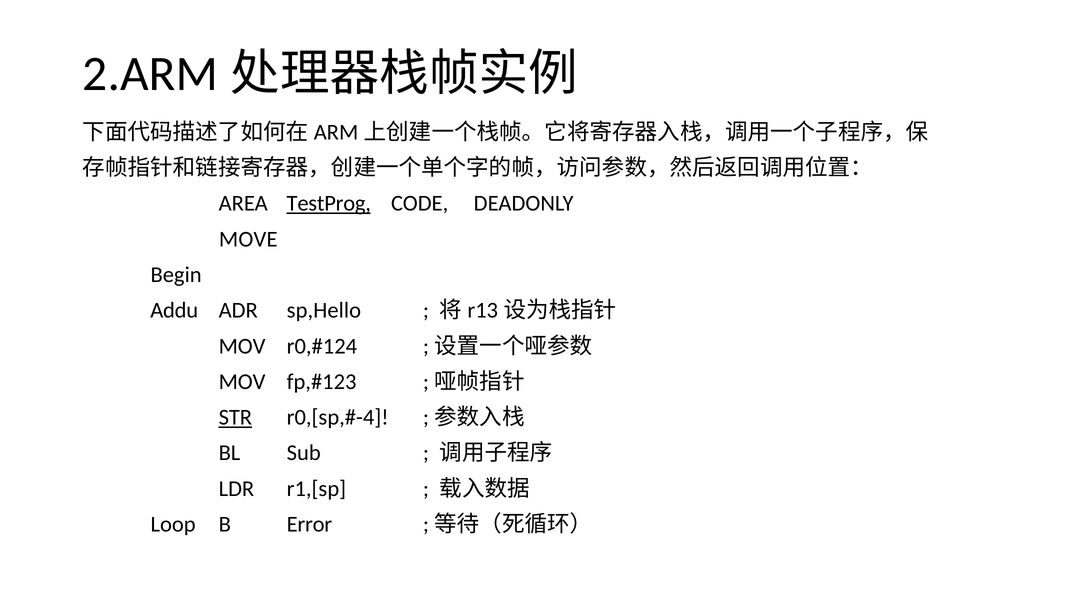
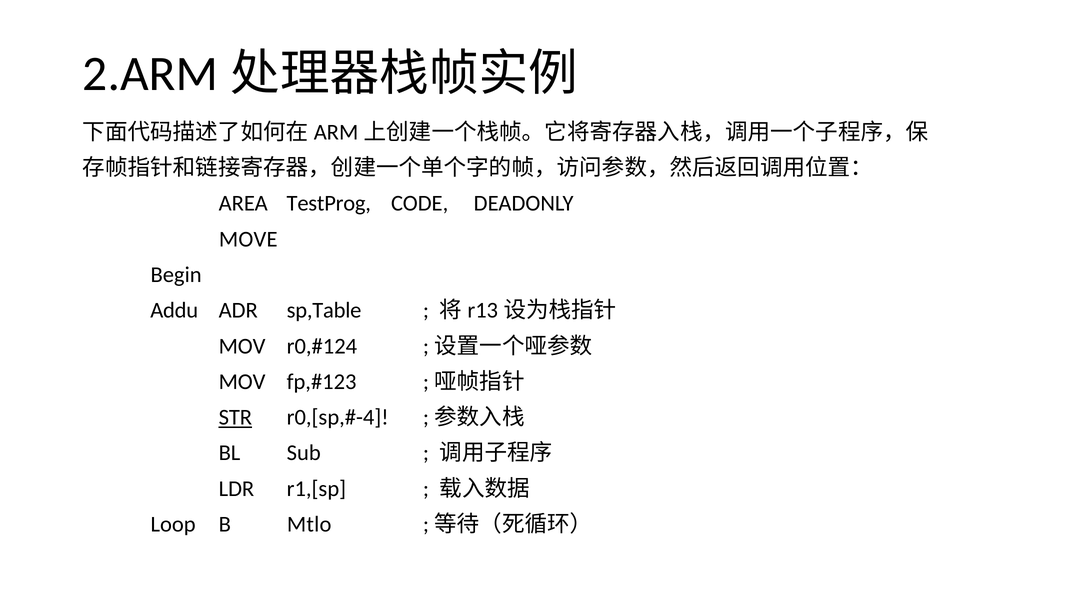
TestProg underline: present -> none
sp,Hello: sp,Hello -> sp,Table
Error: Error -> Mtlo
